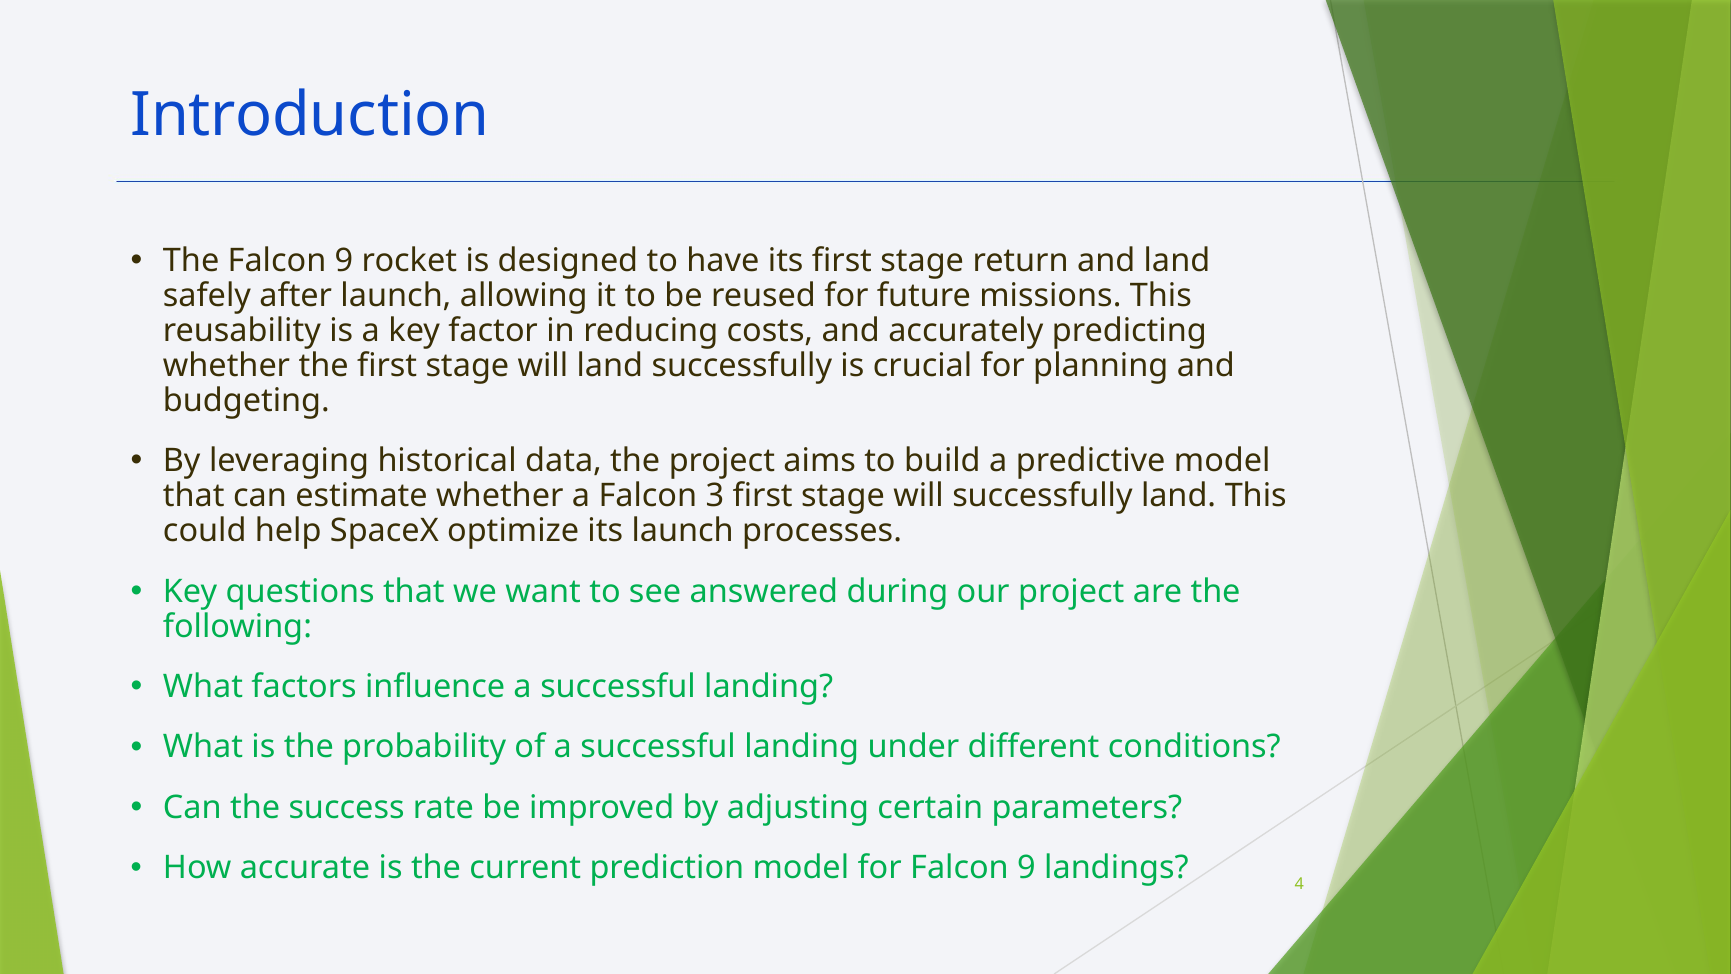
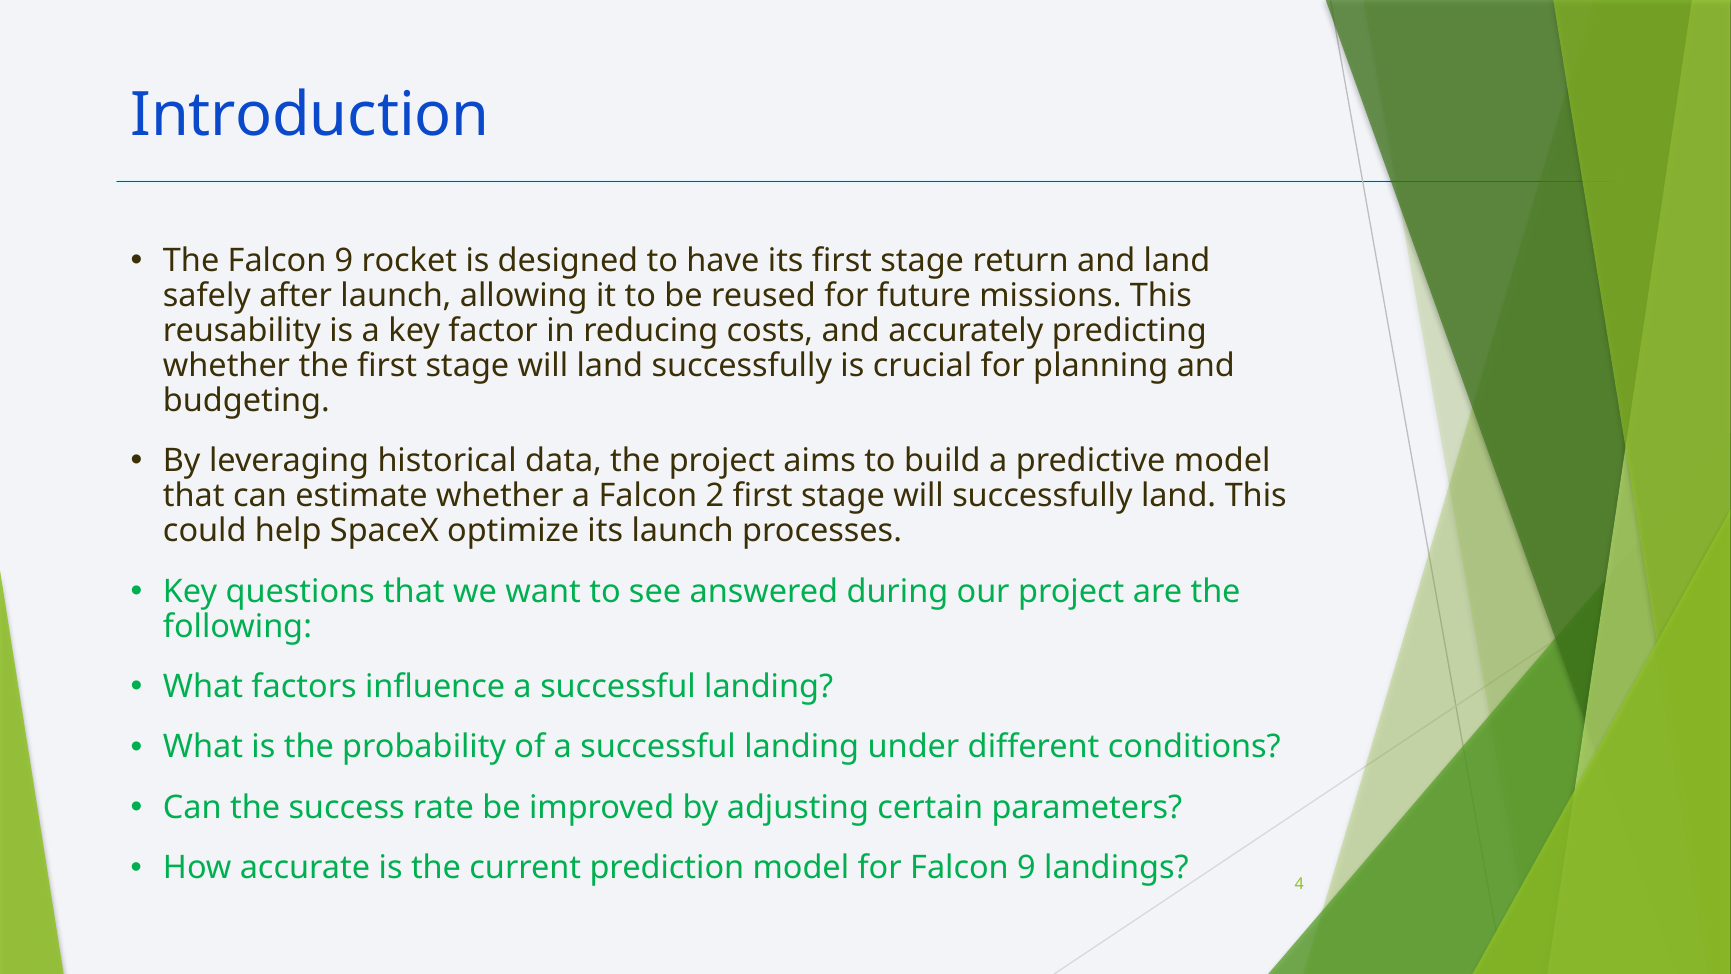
3: 3 -> 2
